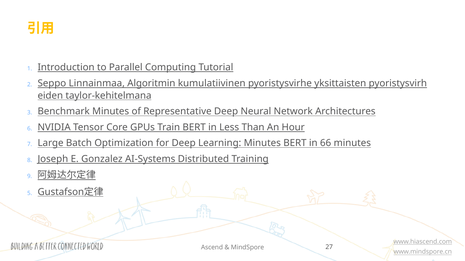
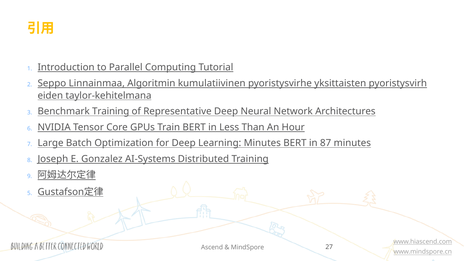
Benchmark Minutes: Minutes -> Training
66: 66 -> 87
